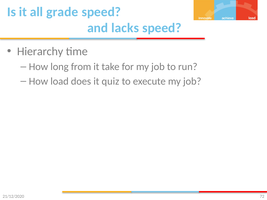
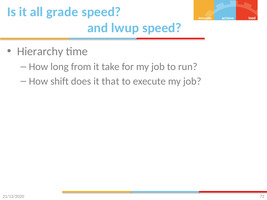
lacks: lacks -> lwup
load: load -> shift
quiz: quiz -> that
